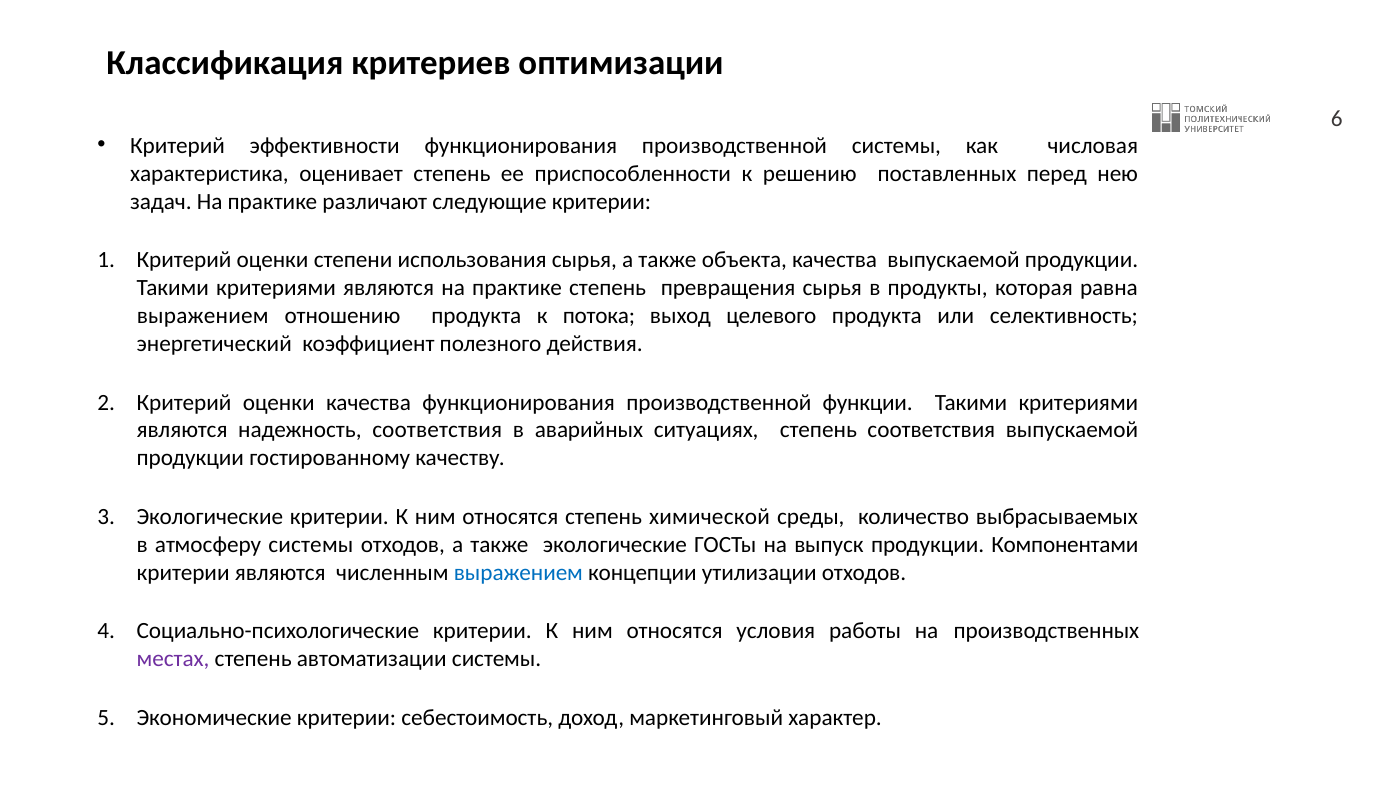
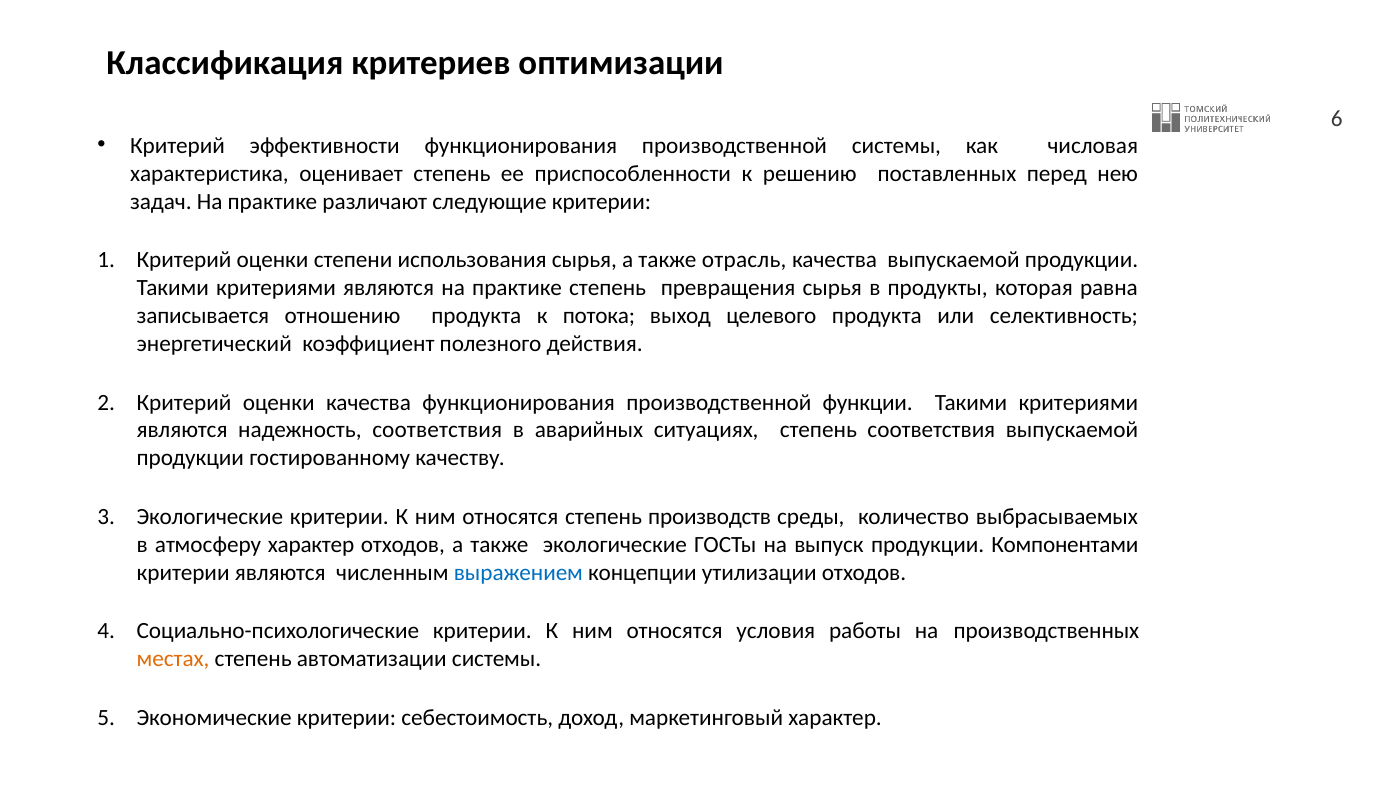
объекта: объекта -> отрасль
выражением at (203, 316): выражением -> записывается
химической: химической -> производств
атмосферу системы: системы -> характер
местах colour: purple -> orange
